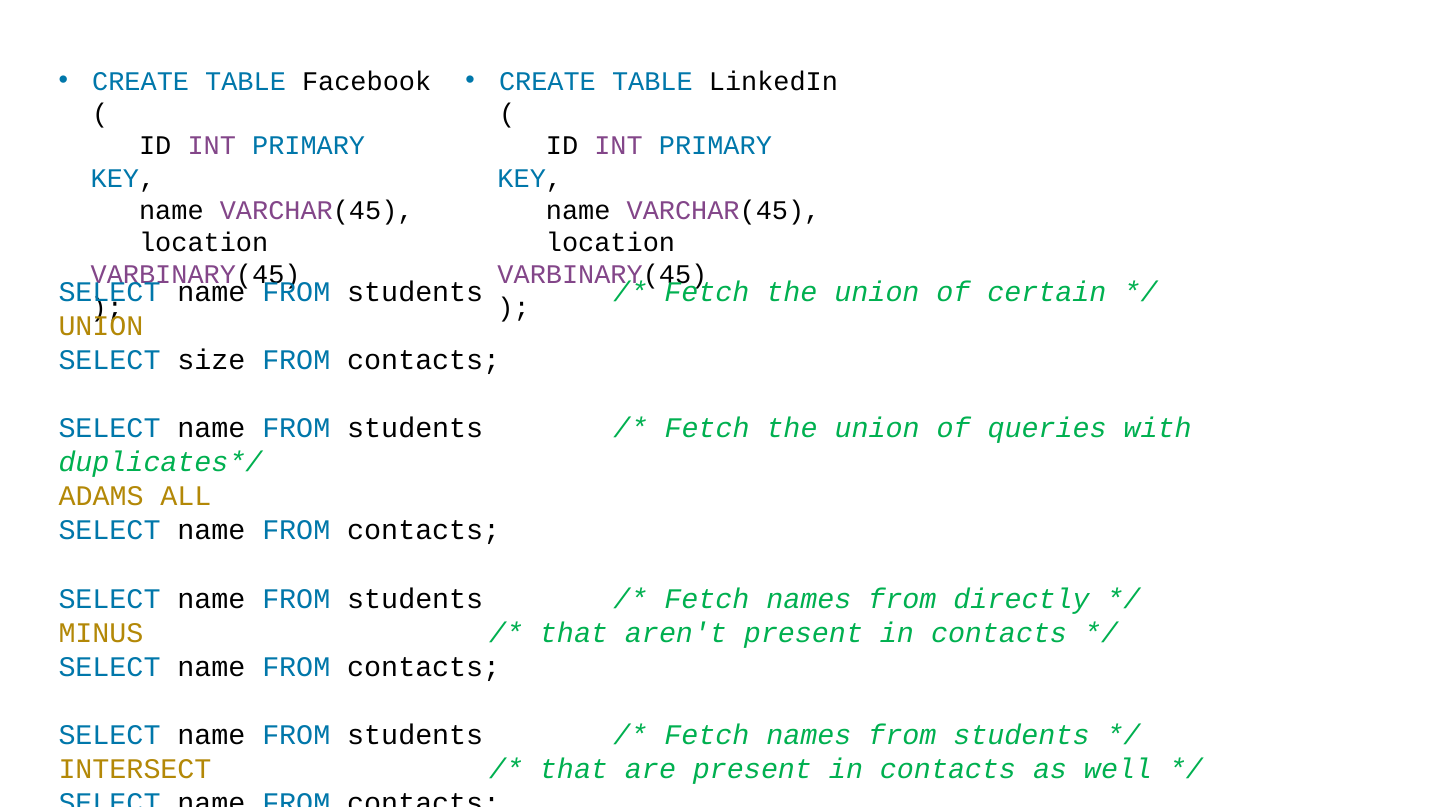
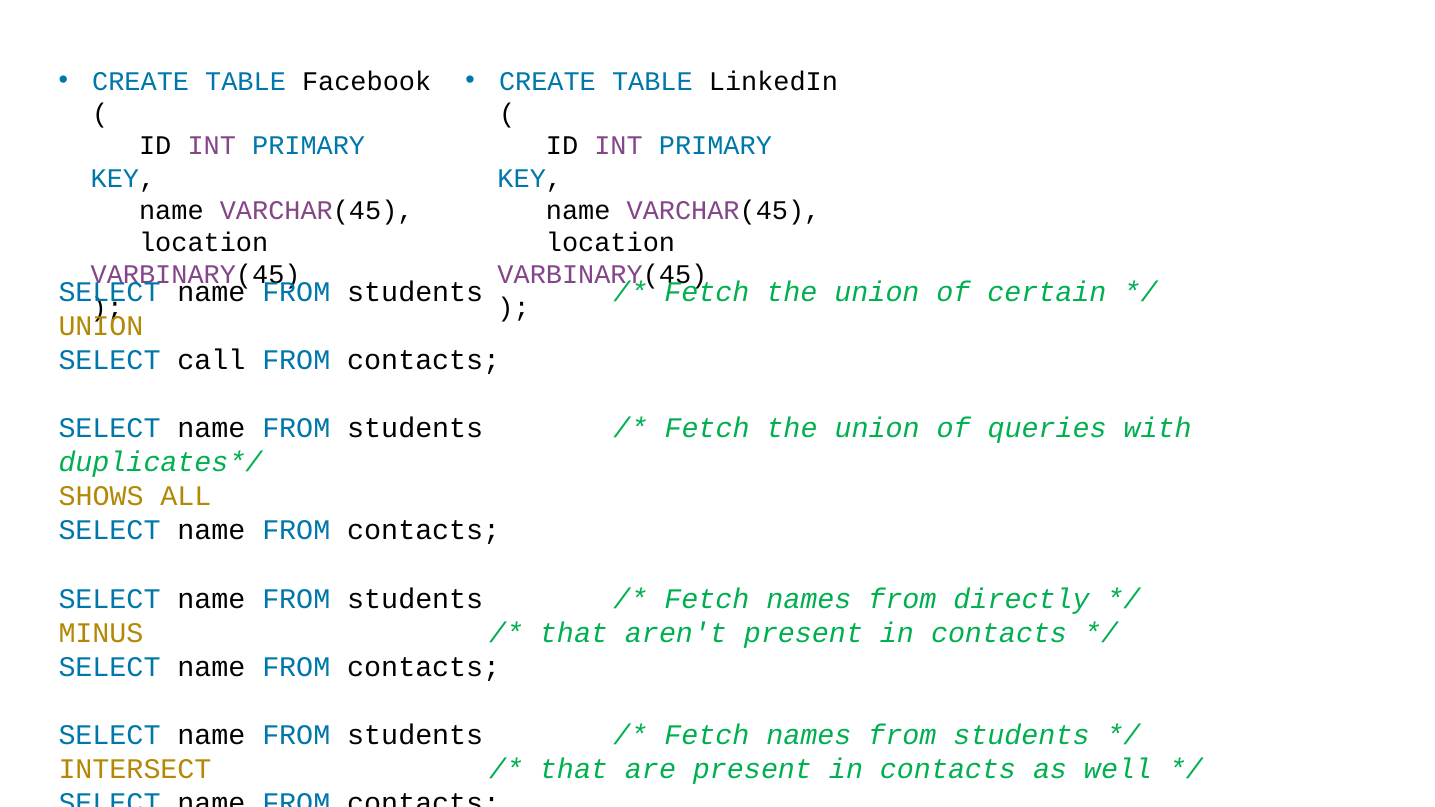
size: size -> call
ADAMS: ADAMS -> SHOWS
